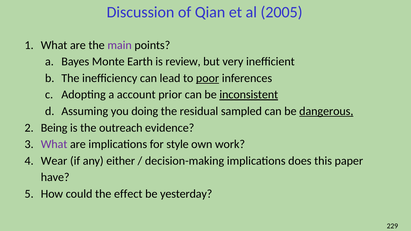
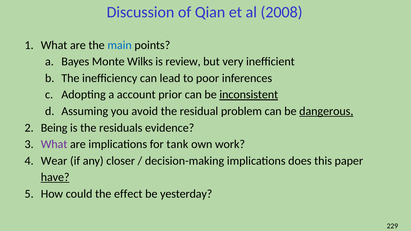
2005: 2005 -> 2008
main colour: purple -> blue
Earth: Earth -> Wilks
poor underline: present -> none
doing: doing -> avoid
sampled: sampled -> problem
outreach: outreach -> residuals
style: style -> tank
either: either -> closer
have underline: none -> present
